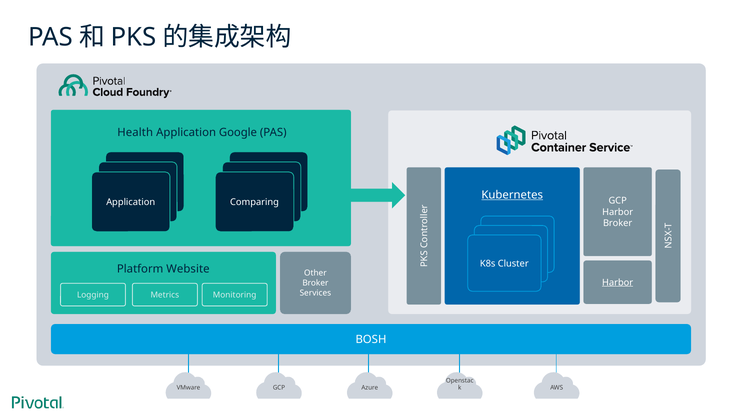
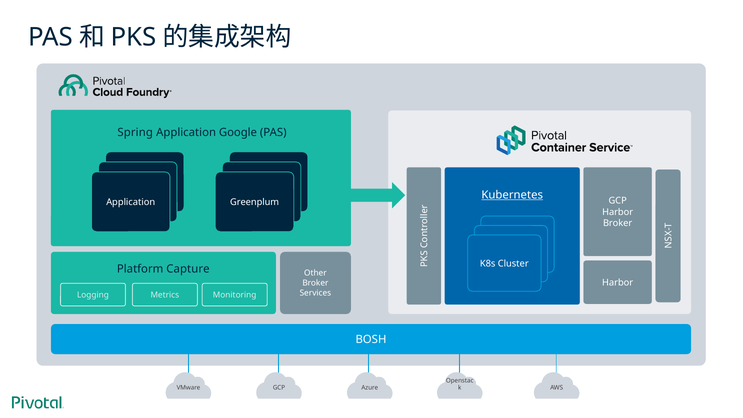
Health: Health -> Spring
Comparing: Comparing -> Greenplum
Website: Website -> Capture
Harbor at (618, 282) underline: present -> none
